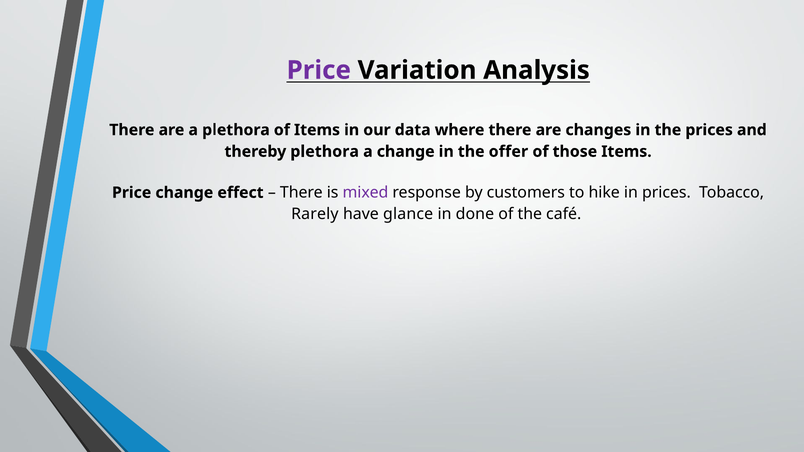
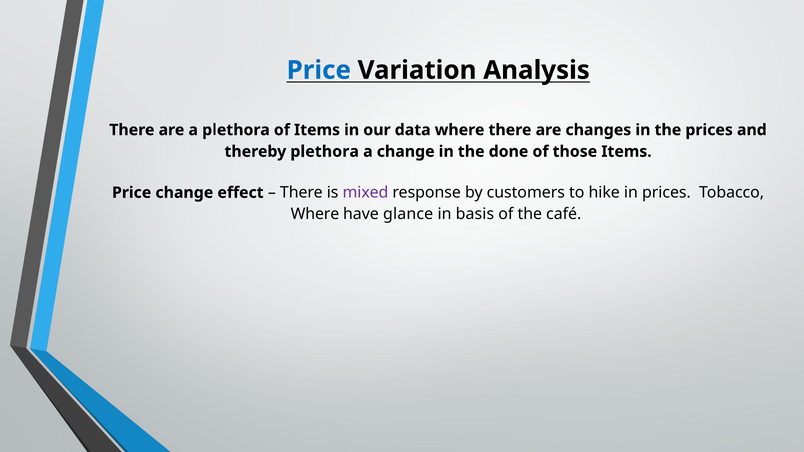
Price at (319, 70) colour: purple -> blue
offer: offer -> done
Rarely at (315, 214): Rarely -> Where
done: done -> basis
